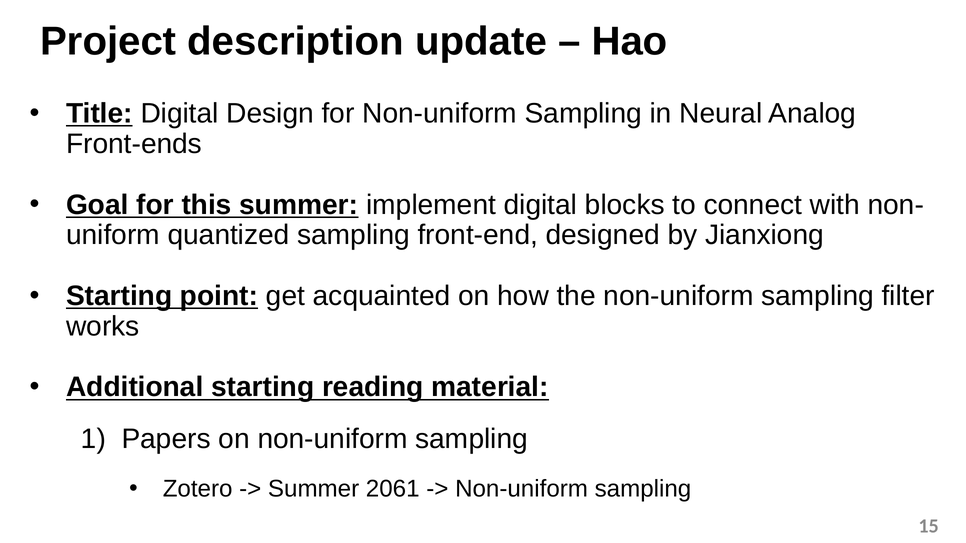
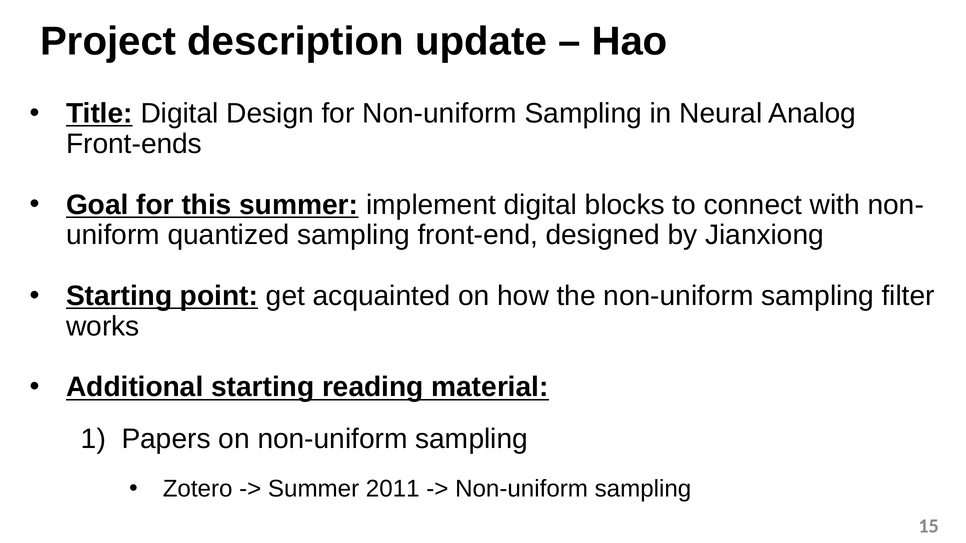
2061: 2061 -> 2011
